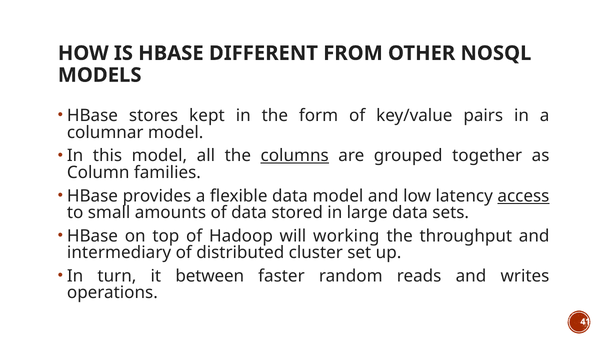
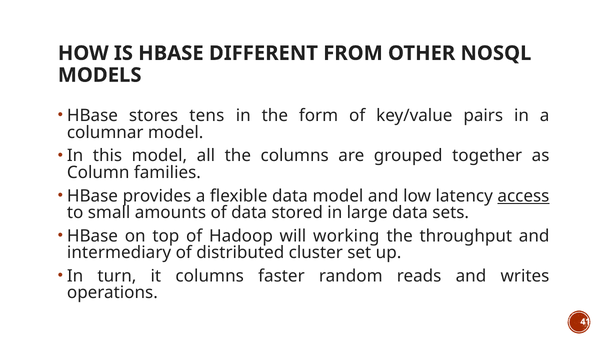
kept: kept -> tens
columns at (295, 156) underline: present -> none
it between: between -> columns
